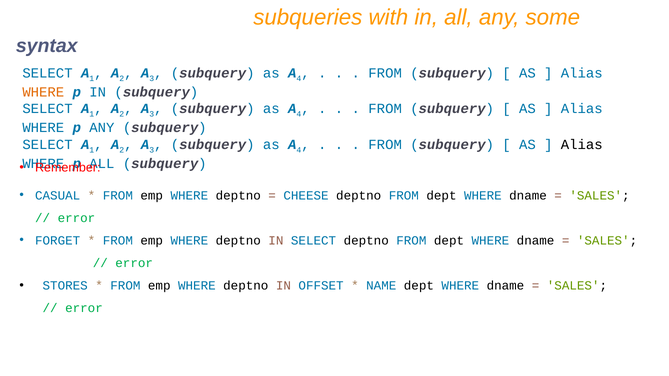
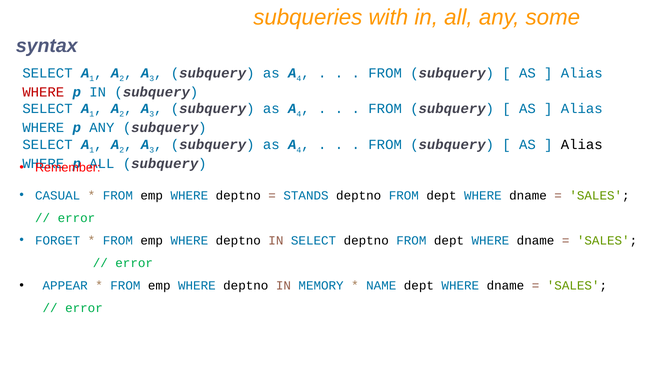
WHERE at (43, 92) colour: orange -> red
CHEESE: CHEESE -> STANDS
STORES: STORES -> APPEAR
OFFSET: OFFSET -> MEMORY
